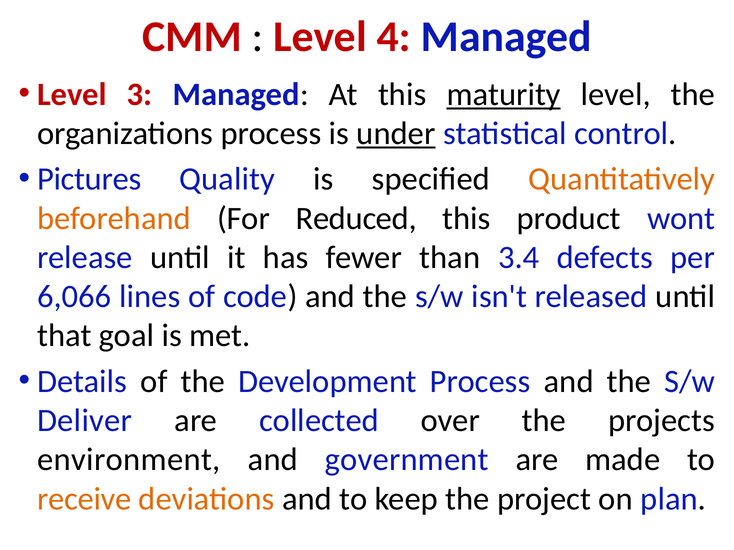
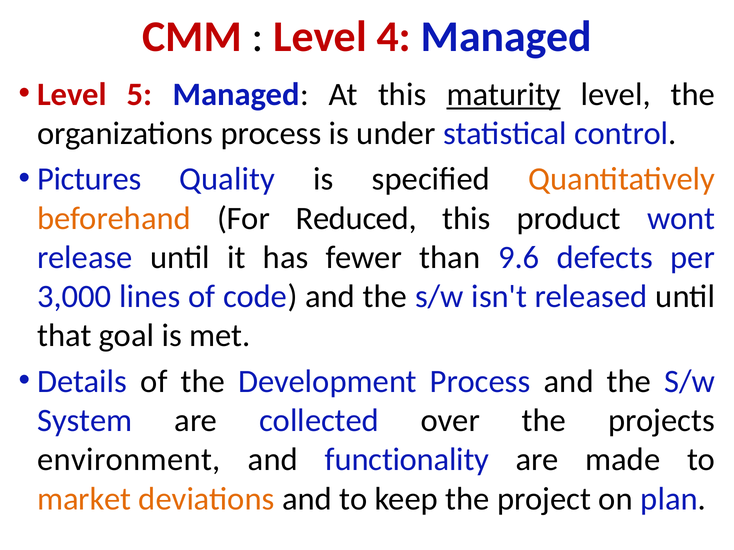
3: 3 -> 5
under underline: present -> none
3.4: 3.4 -> 9.6
6,066: 6,066 -> 3,000
Deliver: Deliver -> System
government: government -> functionality
receive: receive -> market
